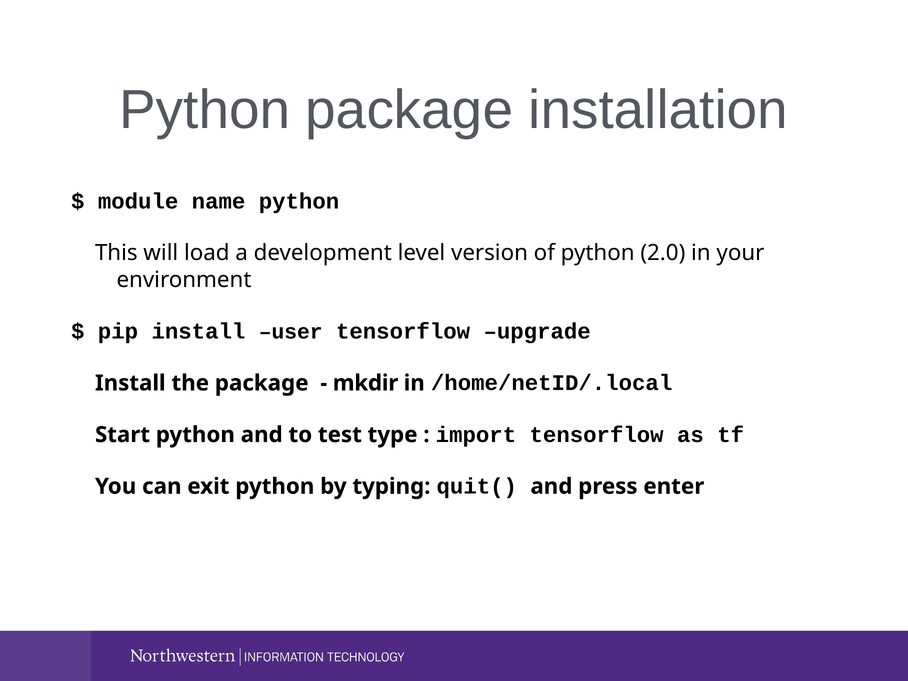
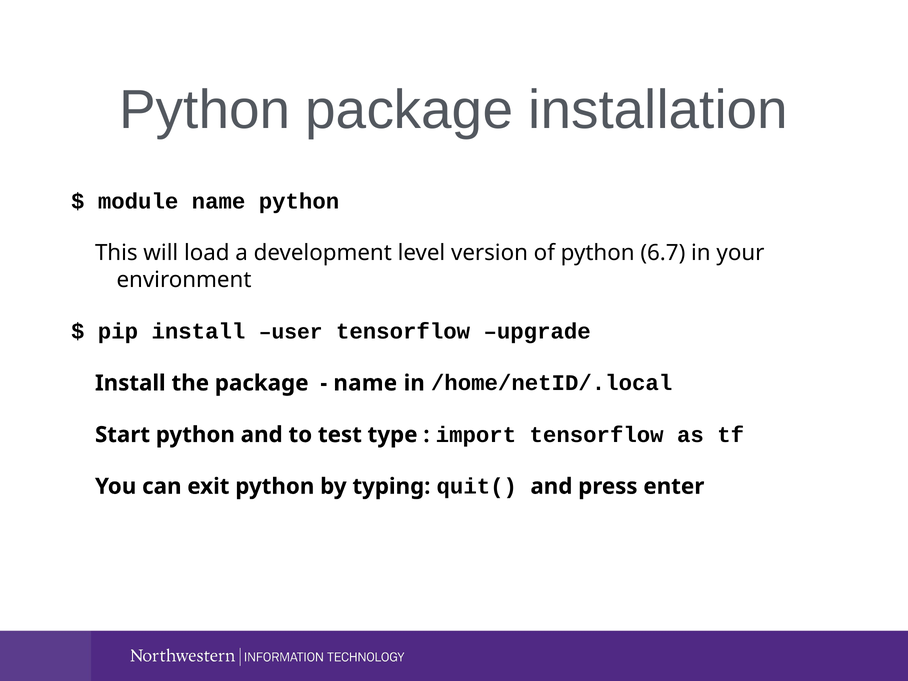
2.0: 2.0 -> 6.7
mkdir at (366, 383): mkdir -> name
